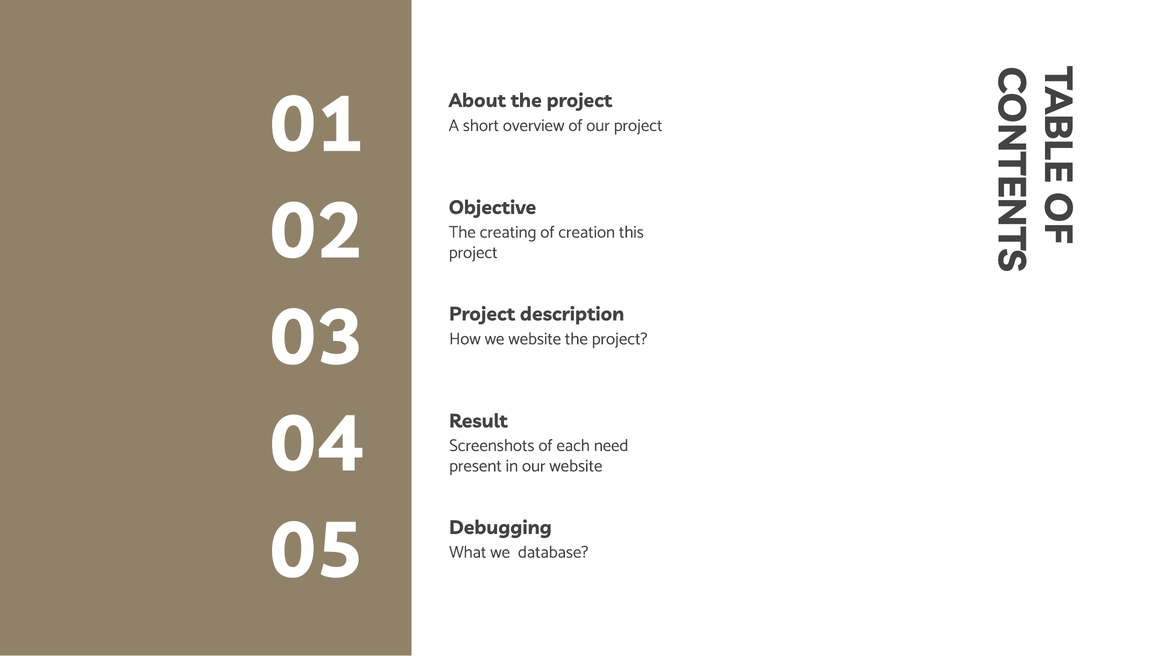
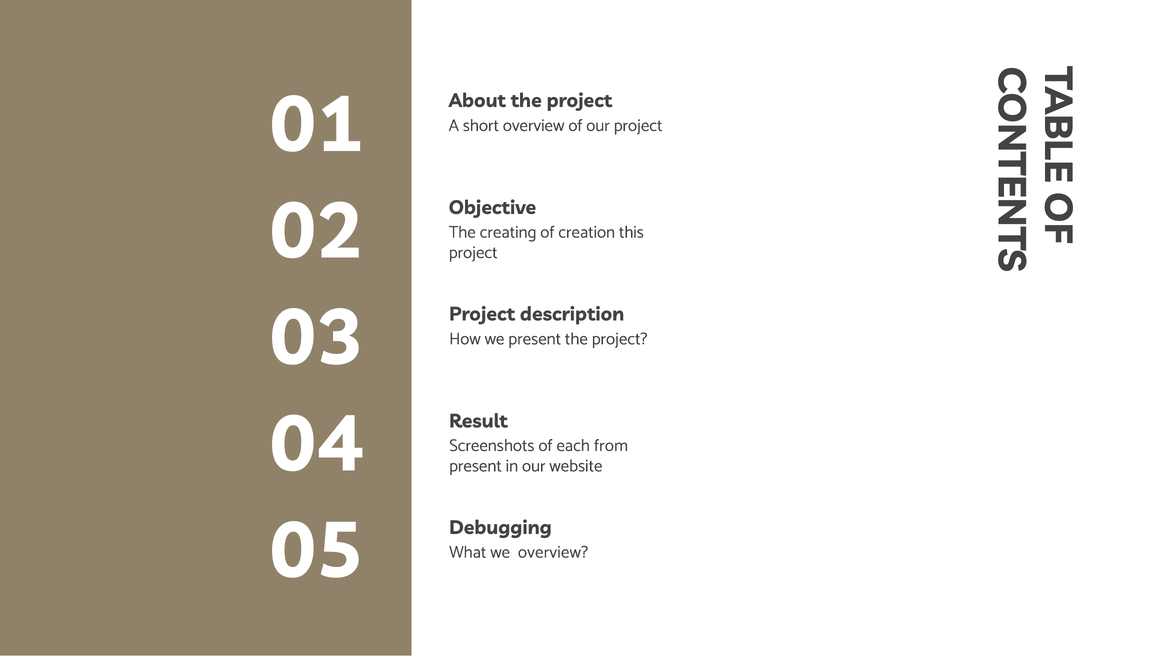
we website: website -> present
need: need -> from
we database: database -> overview
